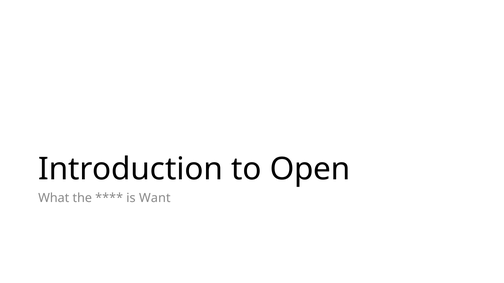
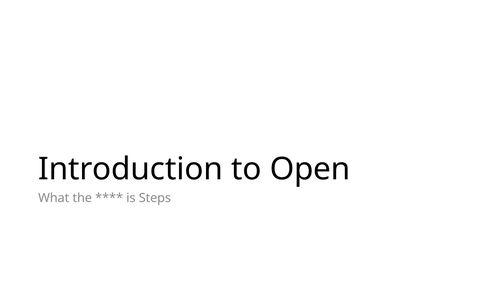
Want: Want -> Steps
